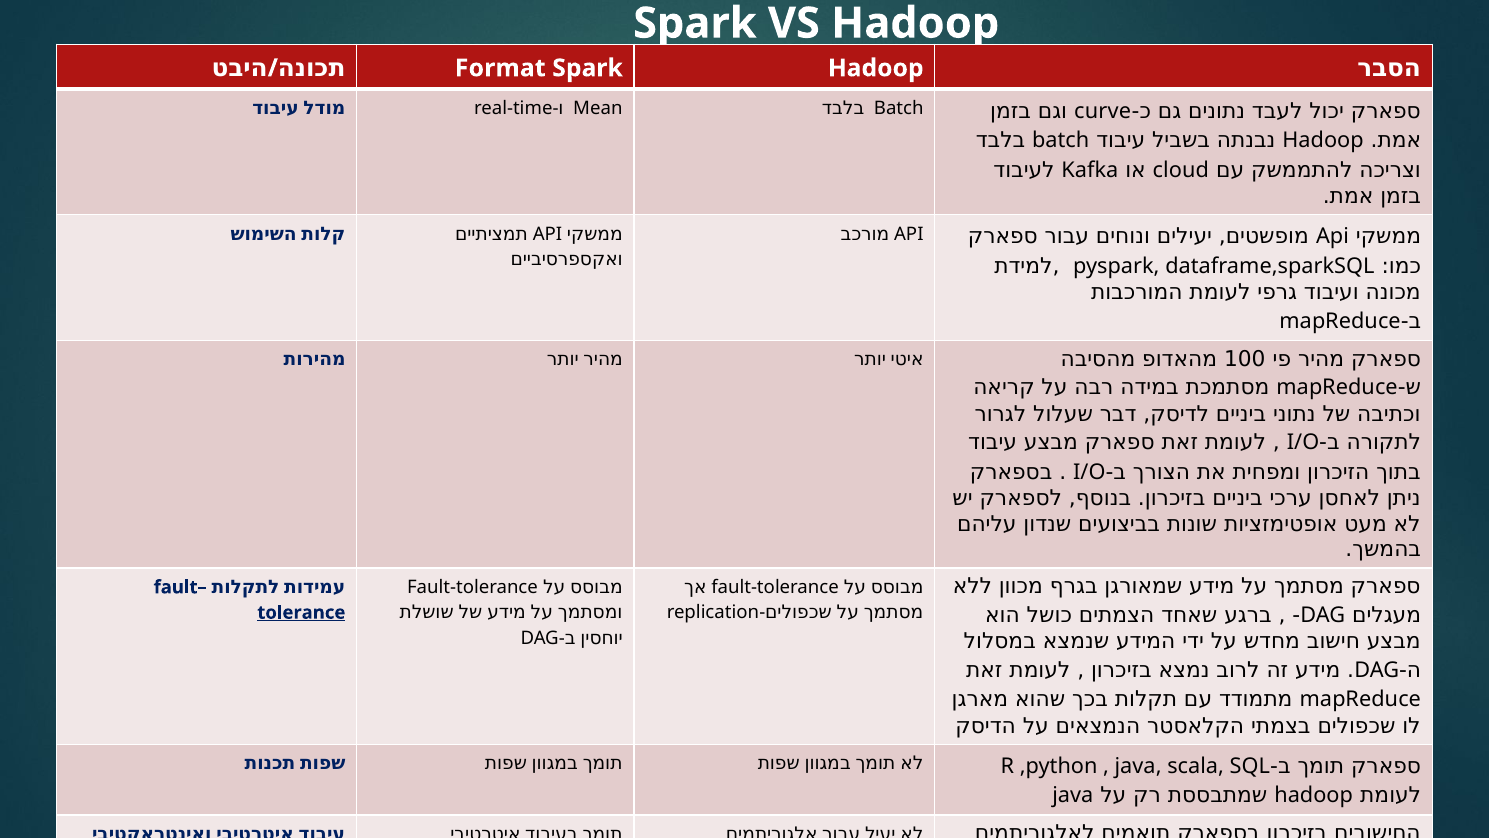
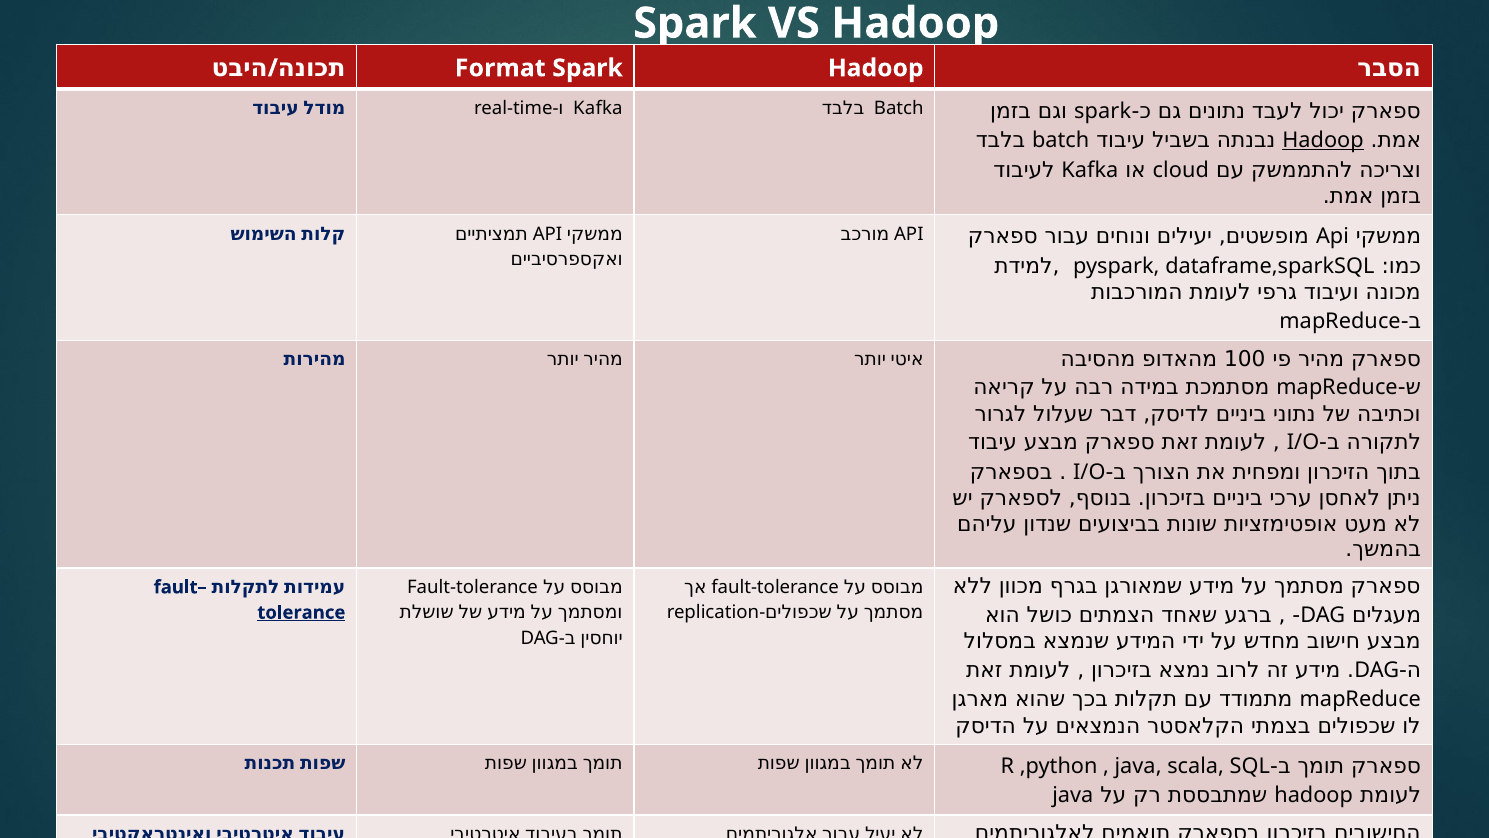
Mean at (598, 108): Mean -> Kafka
curve at (1103, 111): curve -> spark
Hadoop at (1323, 140) underline: none -> present
